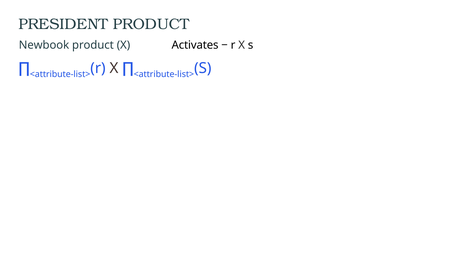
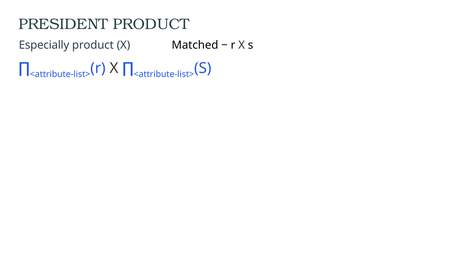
Newbook: Newbook -> Especially
Activates: Activates -> Matched
